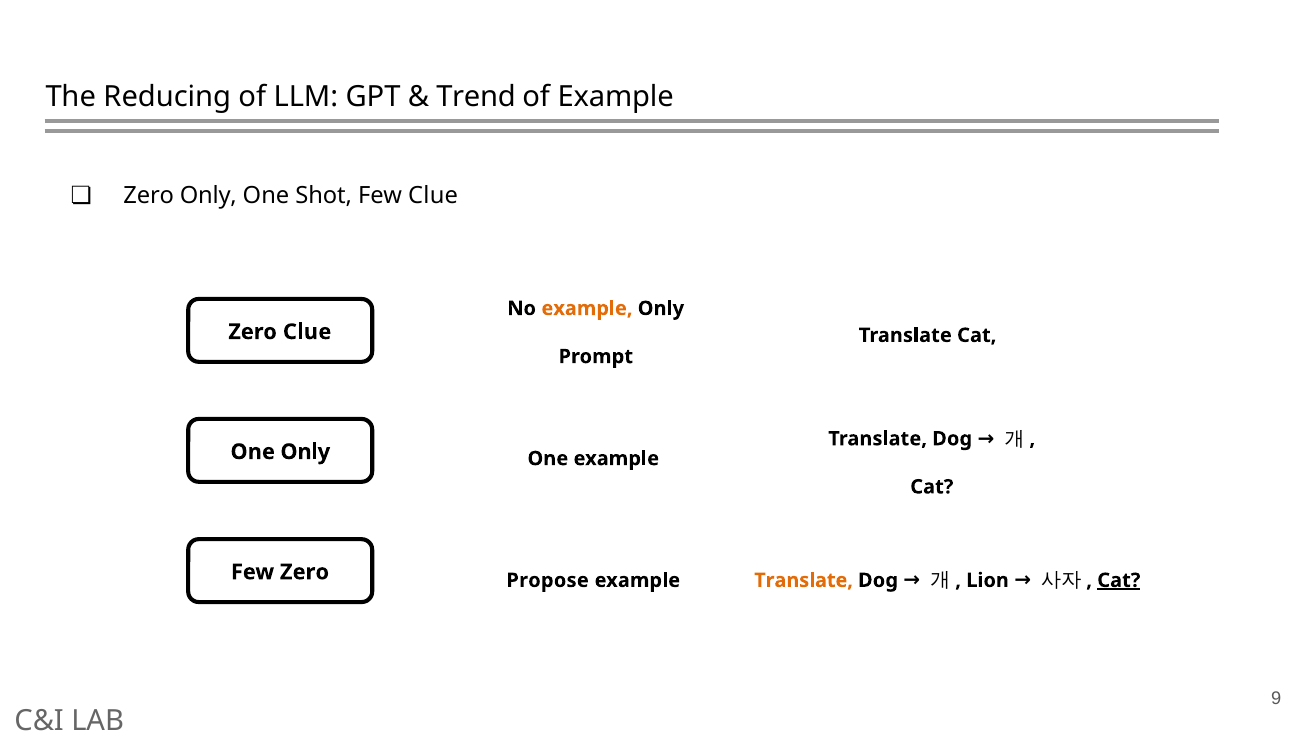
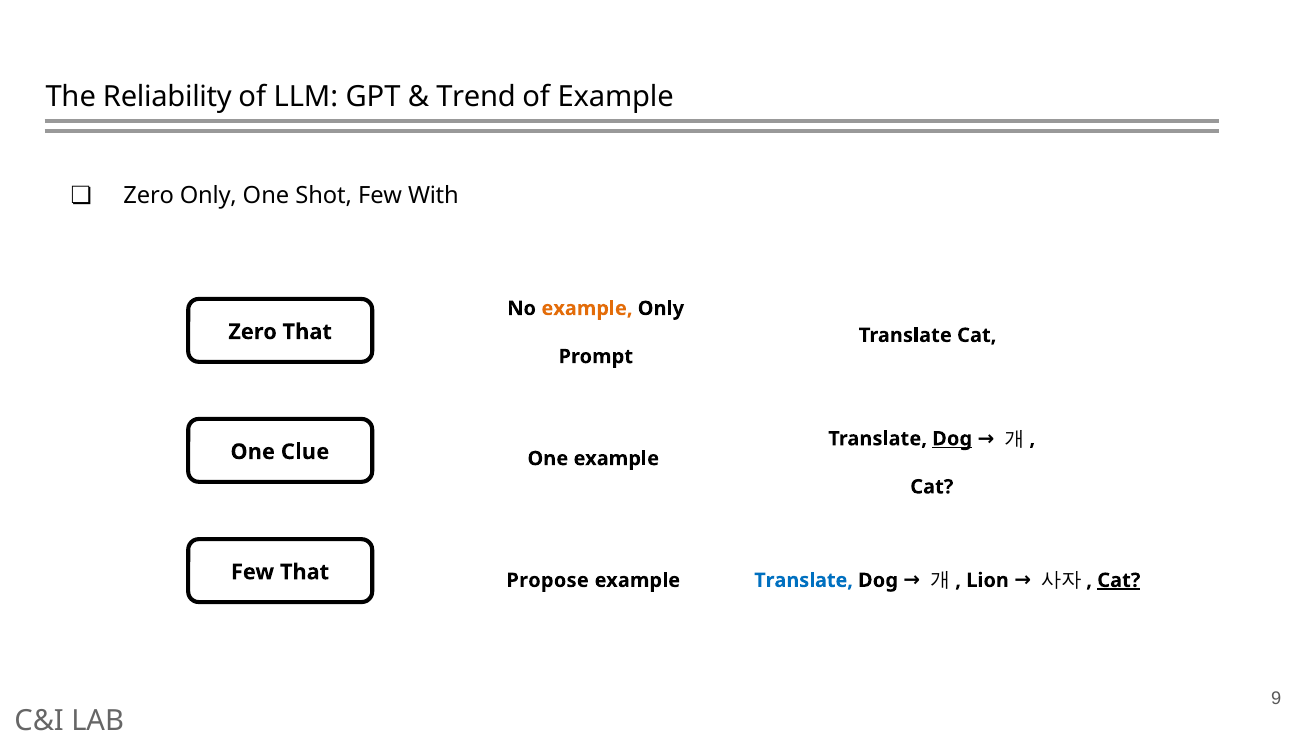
Reducing: Reducing -> Reliability
Few Clue: Clue -> With
Zero Clue: Clue -> That
Dog at (952, 439) underline: none -> present
One Only: Only -> Clue
Few Zero: Zero -> That
Translate at (804, 580) colour: orange -> blue
